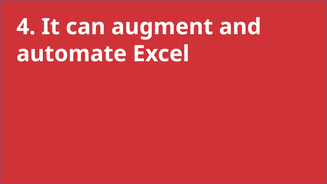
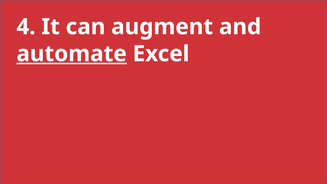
automate underline: none -> present
